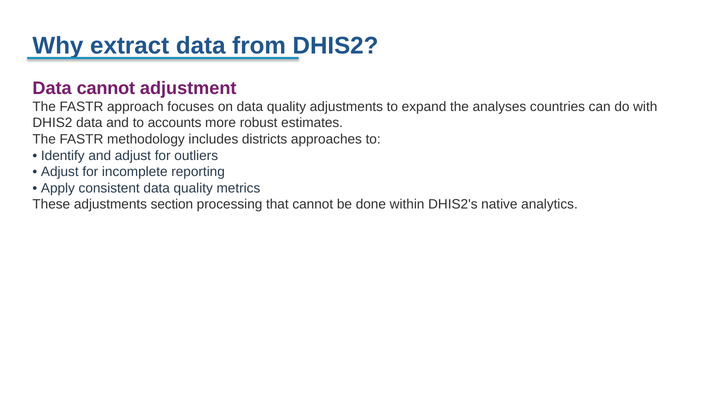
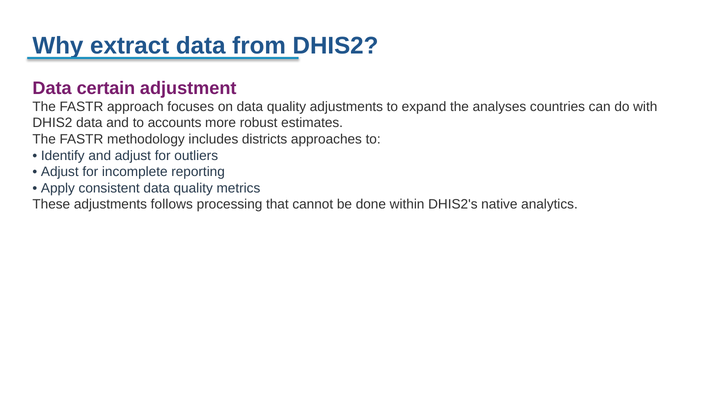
Data cannot: cannot -> certain
section: section -> follows
